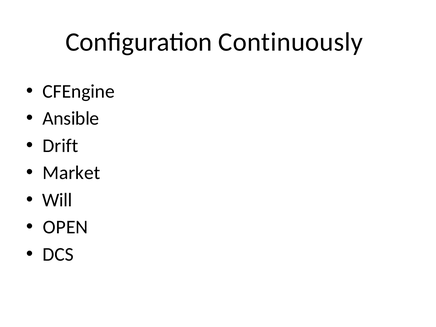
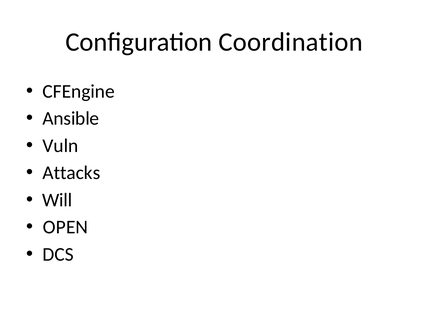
Continuously: Continuously -> Coordination
Drift: Drift -> Vuln
Market: Market -> Attacks
